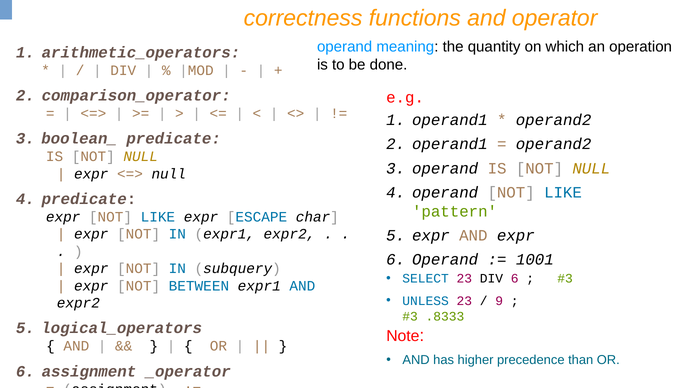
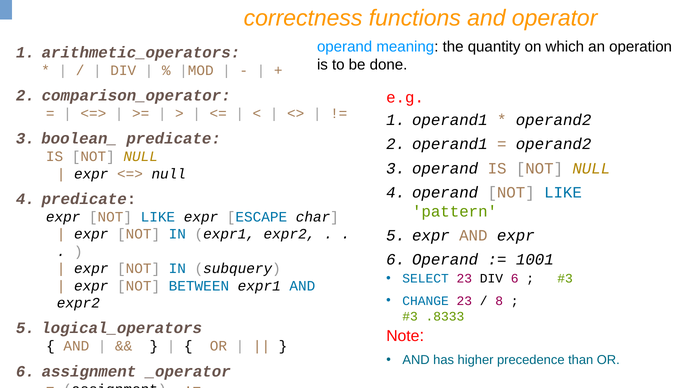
UNLESS: UNLESS -> CHANGE
9: 9 -> 8
